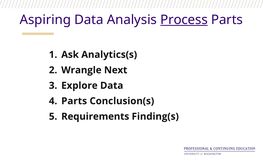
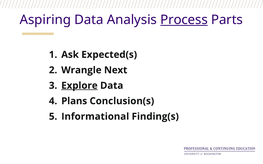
Analytics(s: Analytics(s -> Expected(s
Explore underline: none -> present
Parts at (74, 101): Parts -> Plans
Requirements: Requirements -> Informational
